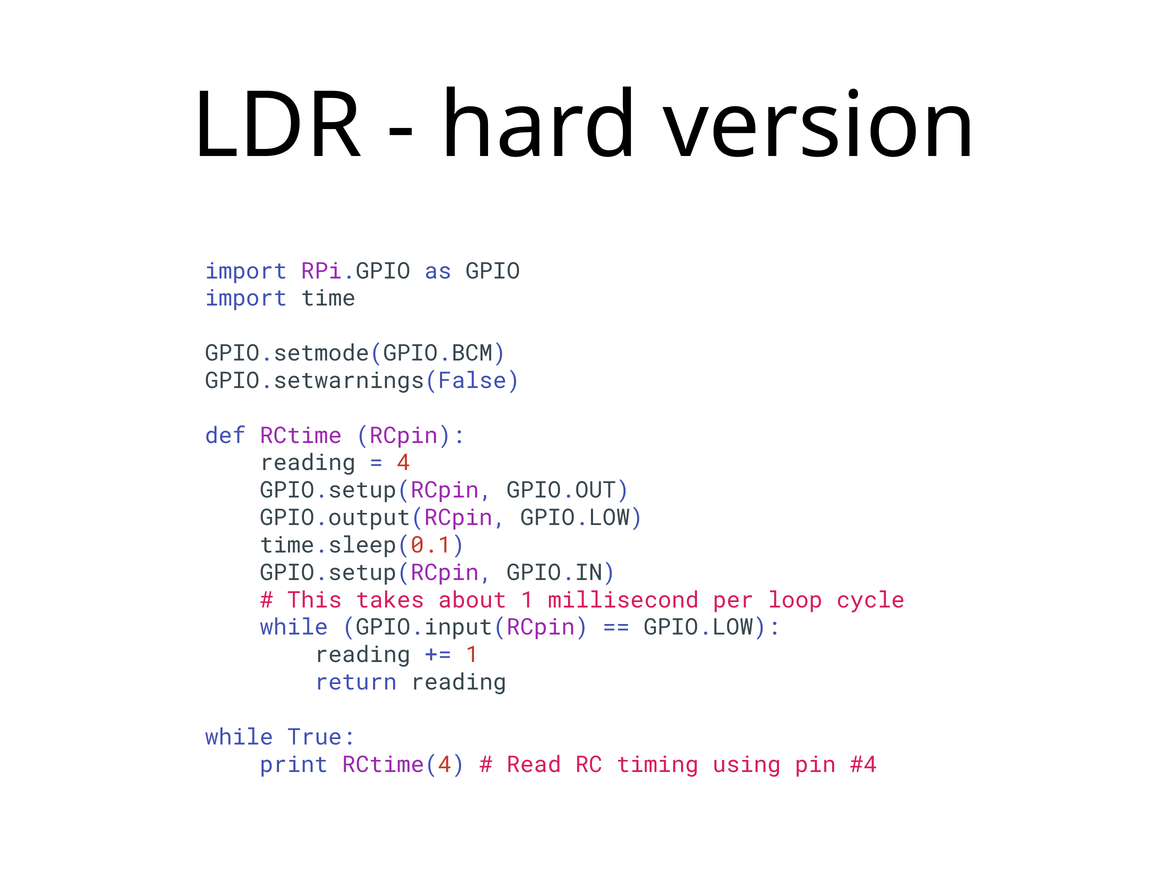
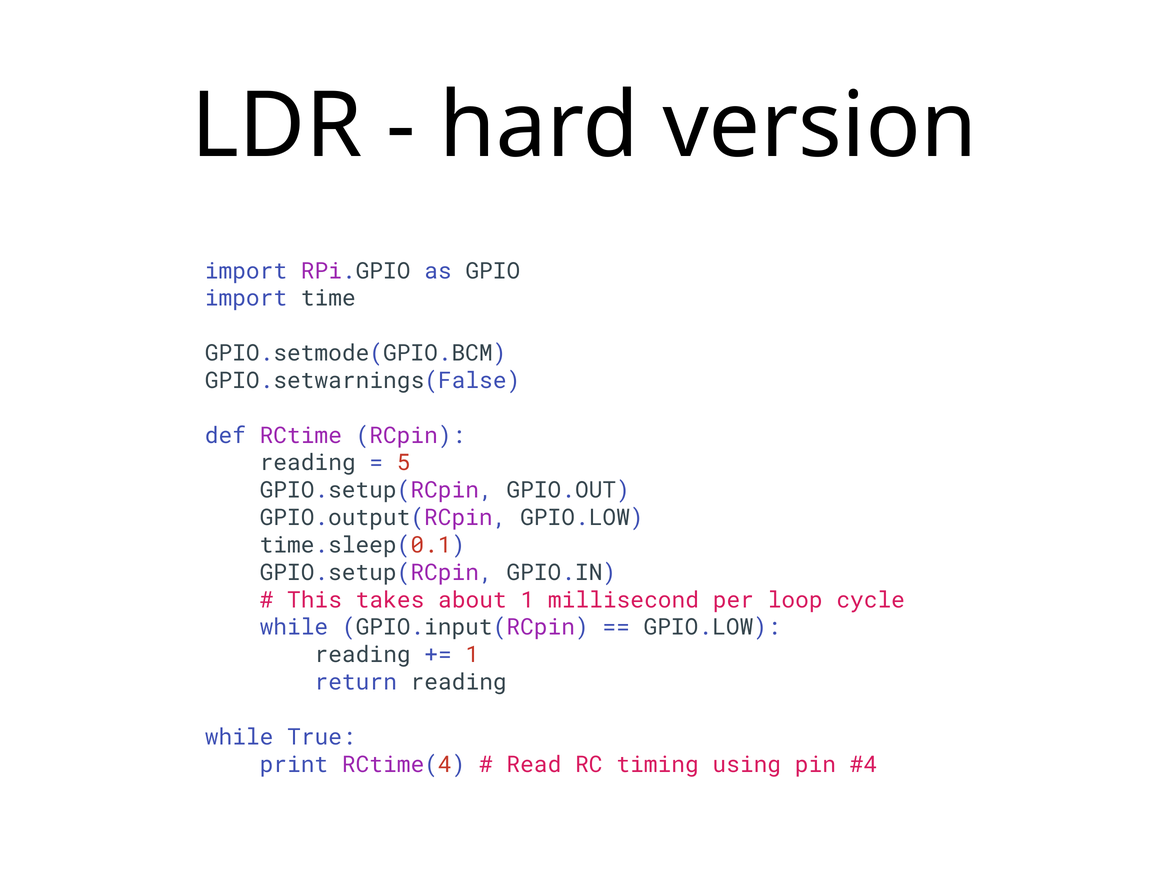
4: 4 -> 5
